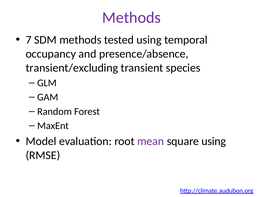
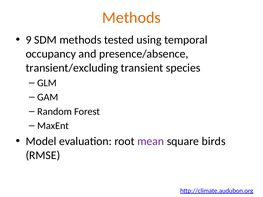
Methods at (131, 18) colour: purple -> orange
7: 7 -> 9
square using: using -> birds
